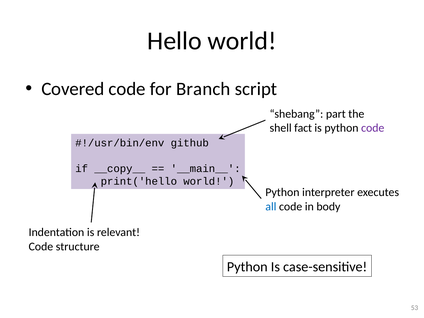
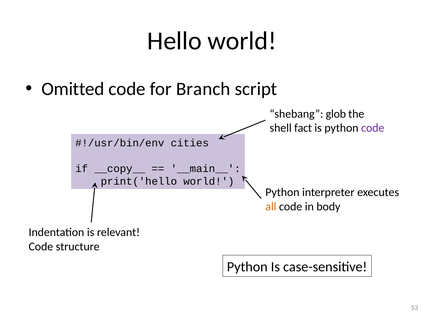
Covered: Covered -> Omitted
part: part -> glob
github: github -> cities
all colour: blue -> orange
